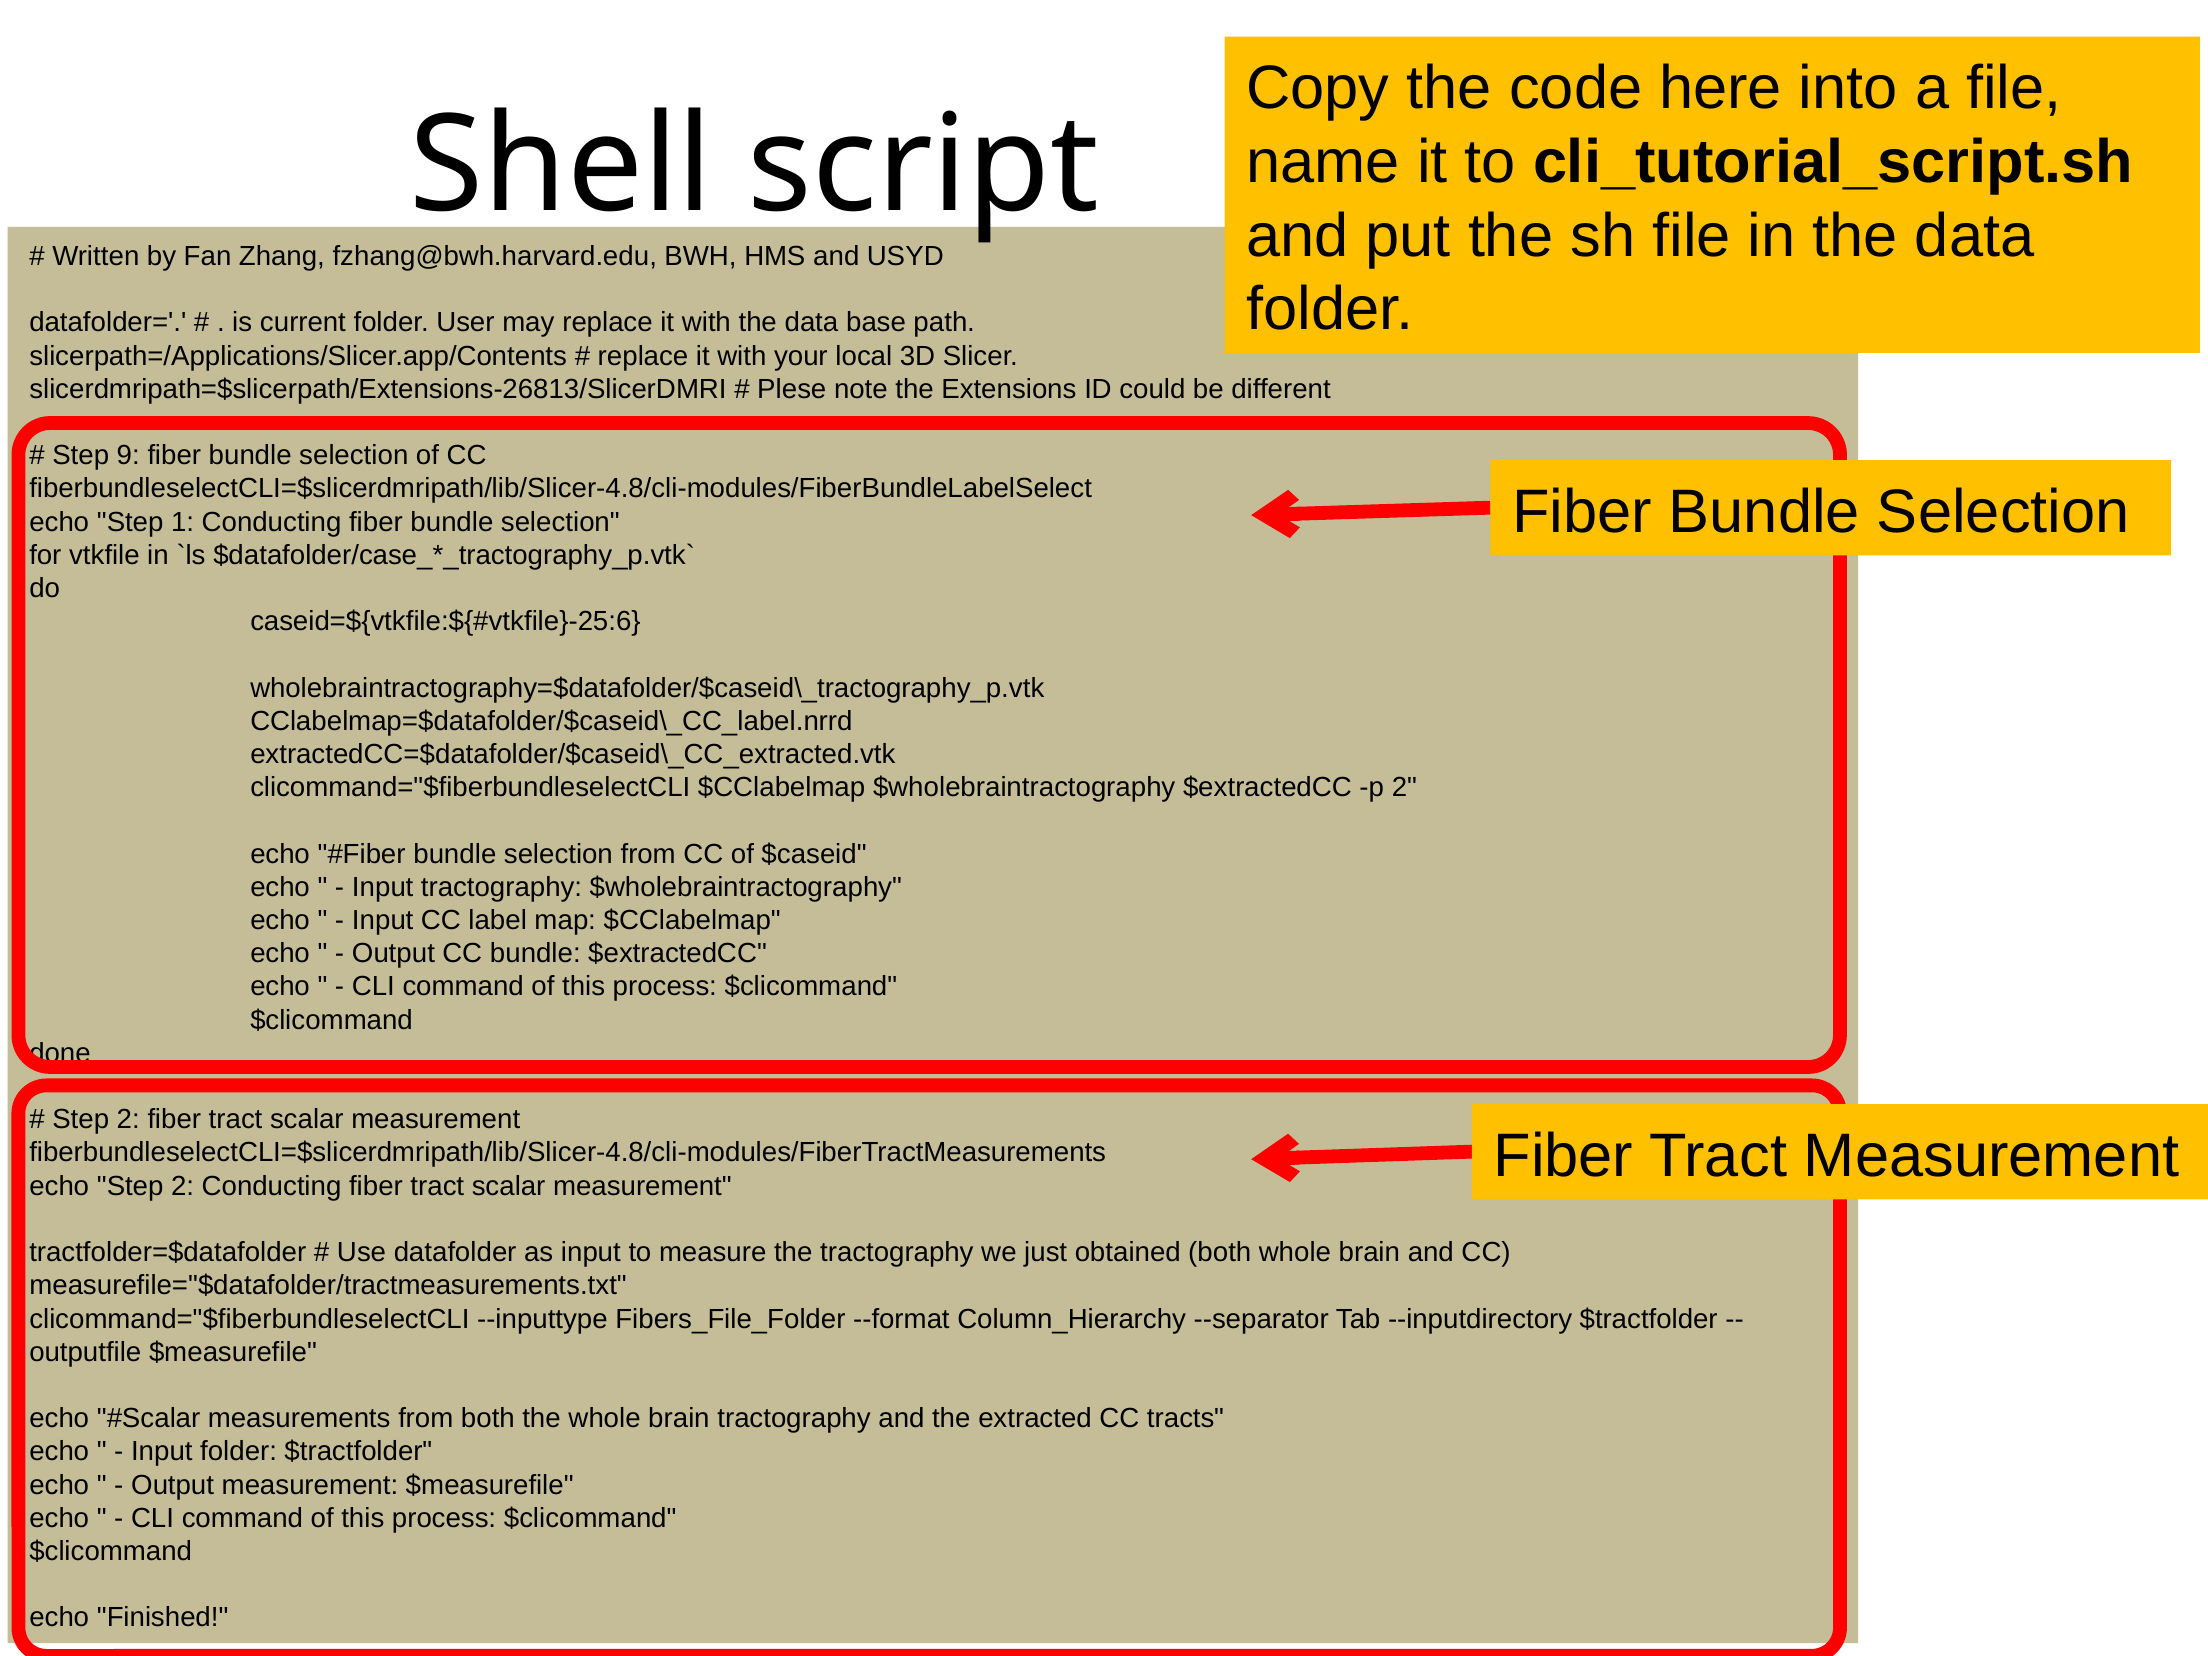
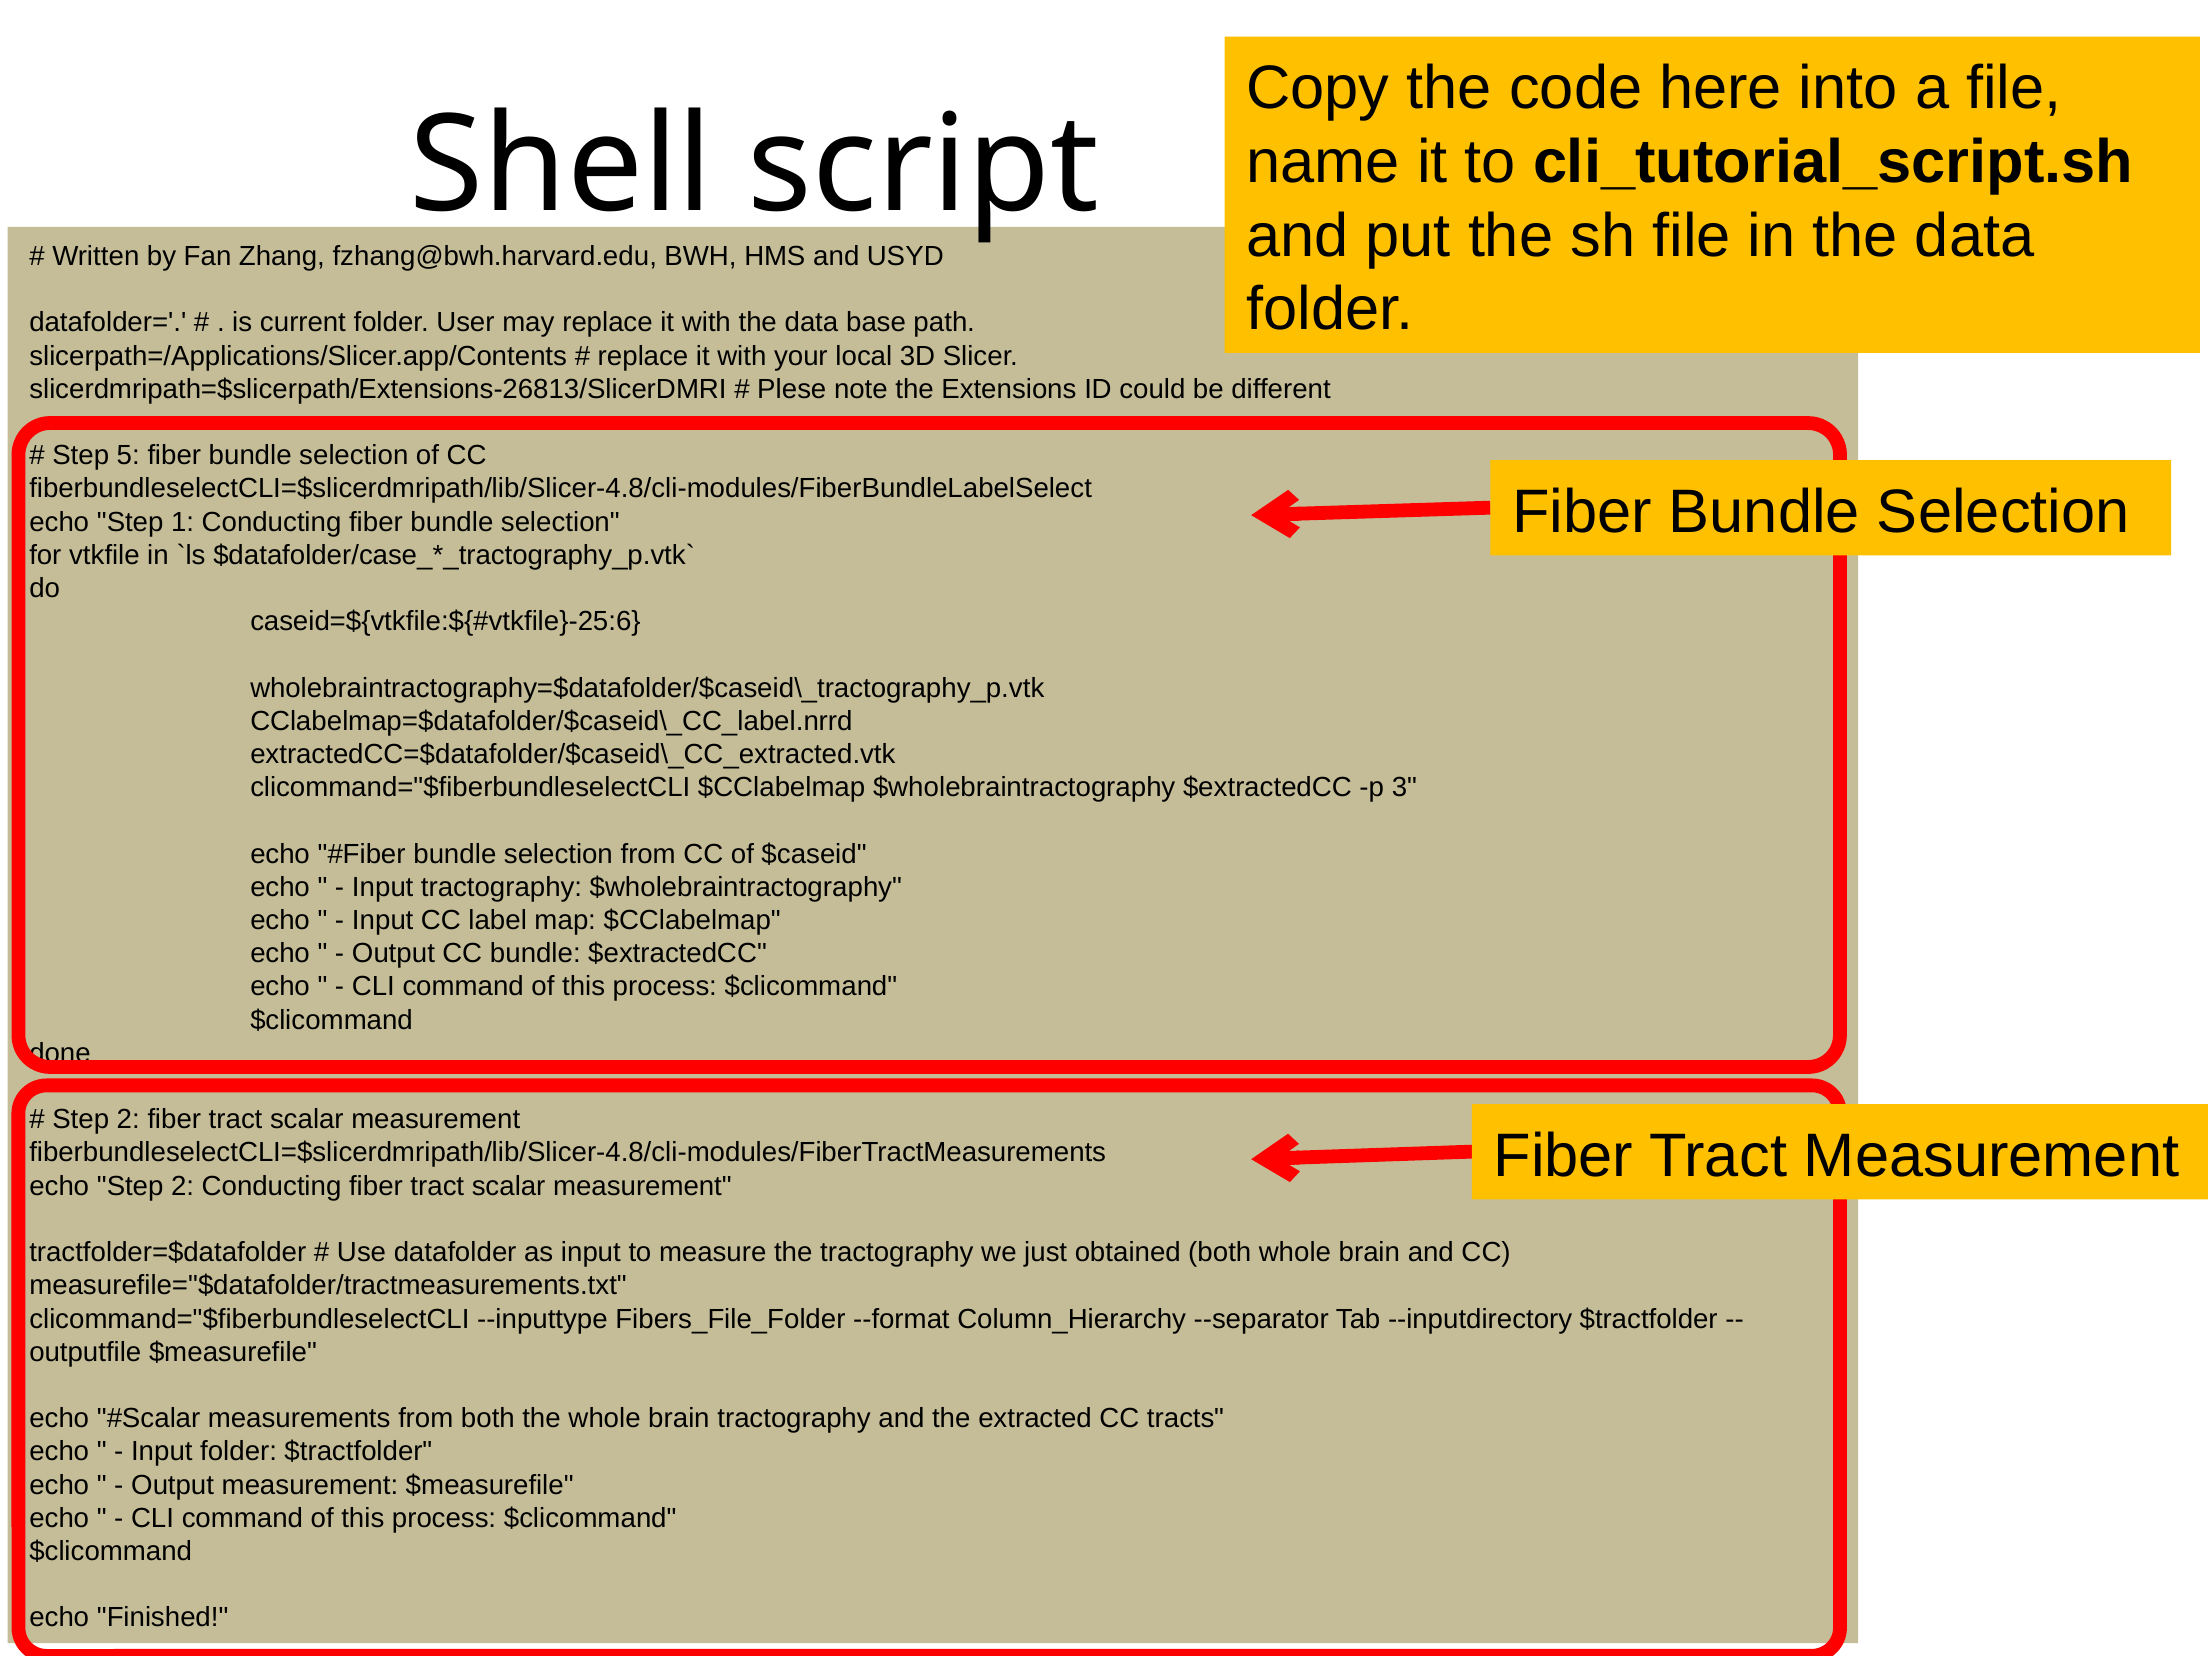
9: 9 -> 5
p 2: 2 -> 3
